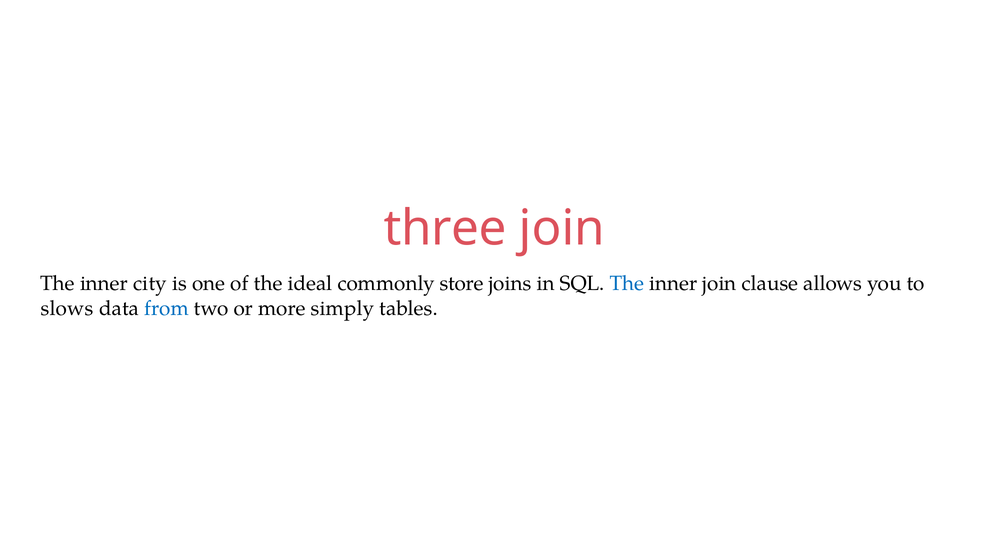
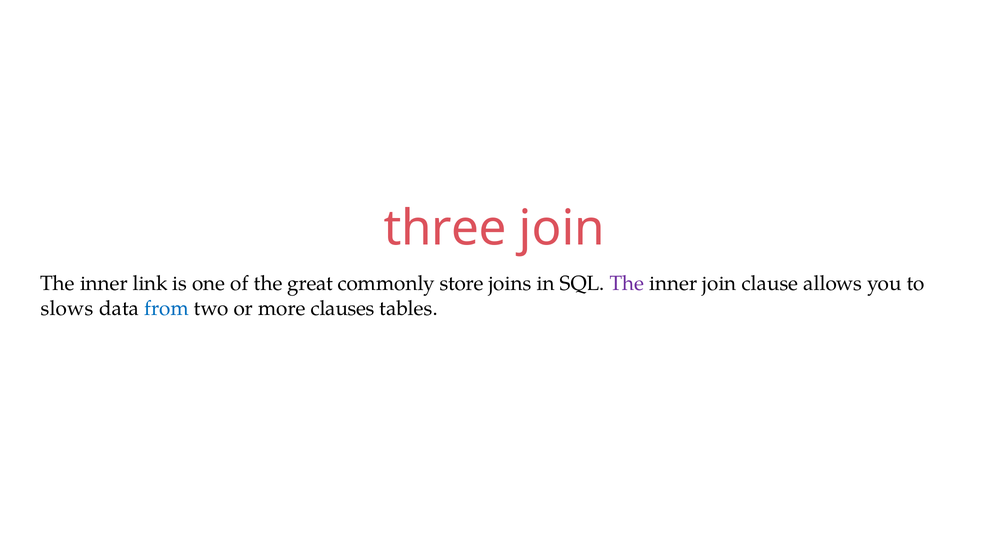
city: city -> link
ideal: ideal -> great
The at (627, 284) colour: blue -> purple
simply: simply -> clauses
